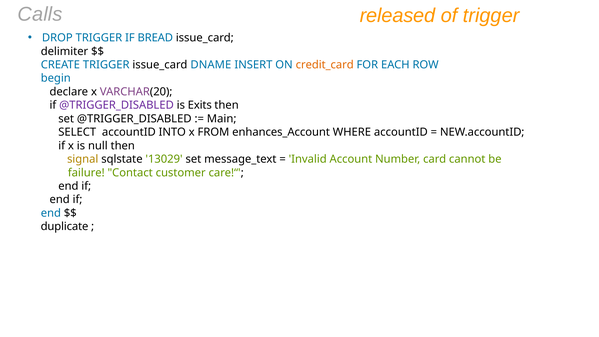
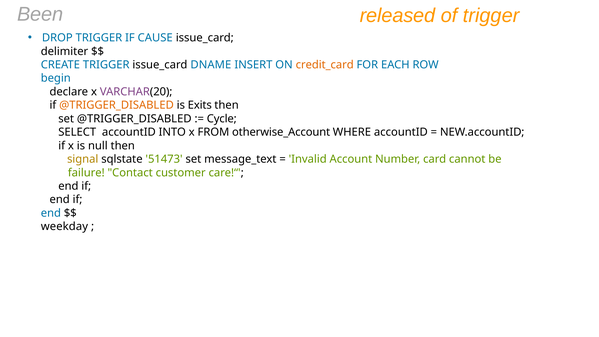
Calls: Calls -> Been
BREAD: BREAD -> CAUSE
@TRIGGER_DISABLED at (117, 105) colour: purple -> orange
Main: Main -> Cycle
enhances_Account: enhances_Account -> otherwise_Account
13029: 13029 -> 51473
duplicate: duplicate -> weekday
